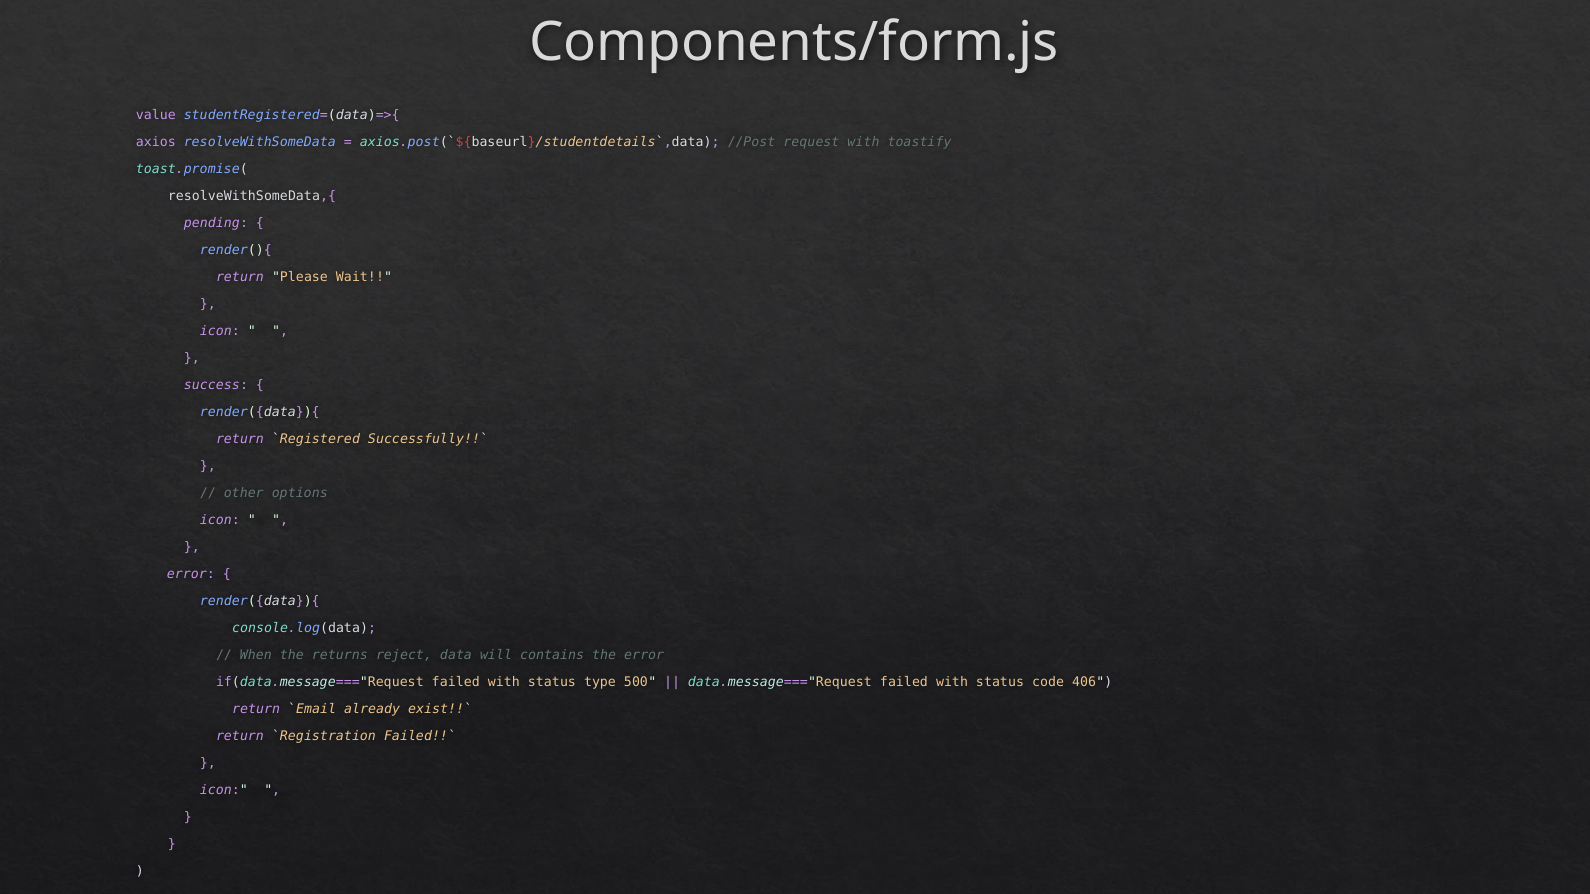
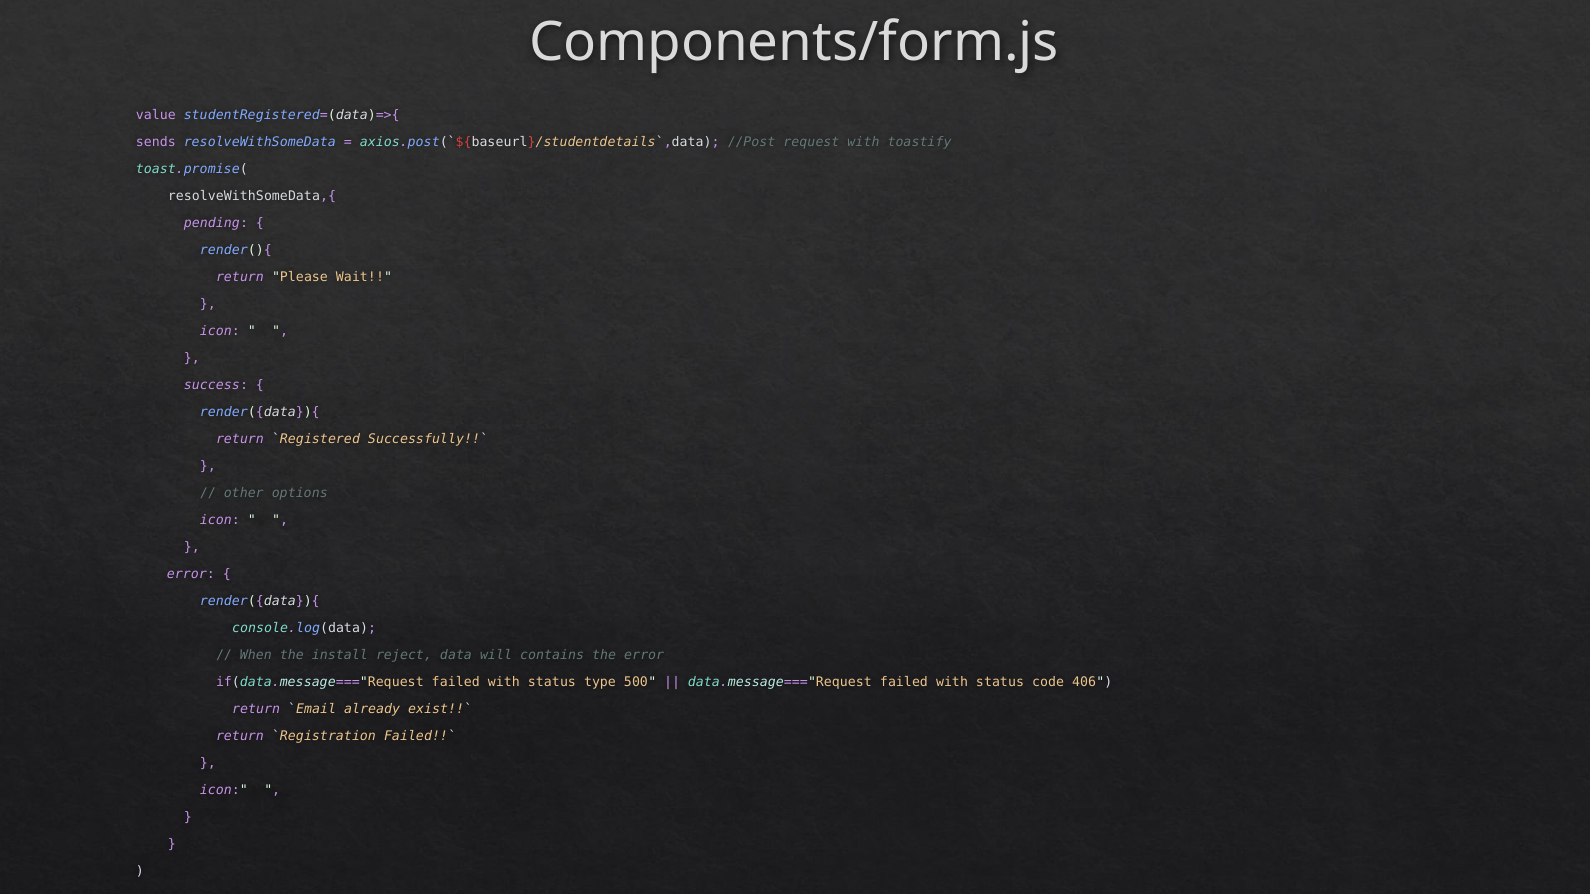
axios: axios -> sends
returns: returns -> install
